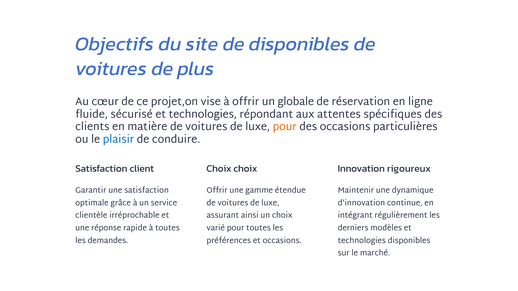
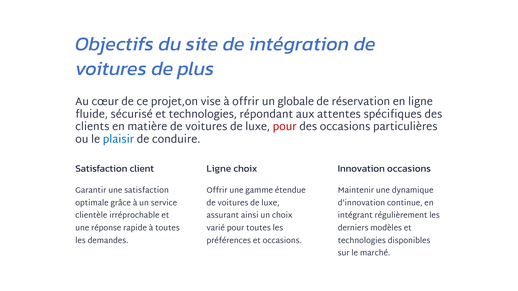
de disponibles: disponibles -> intégration
pour at (285, 127) colour: orange -> red
Choix at (219, 169): Choix -> Ligne
Innovation rigoureux: rigoureux -> occasions
